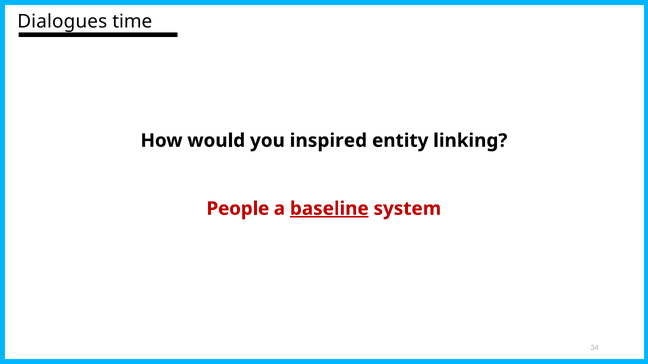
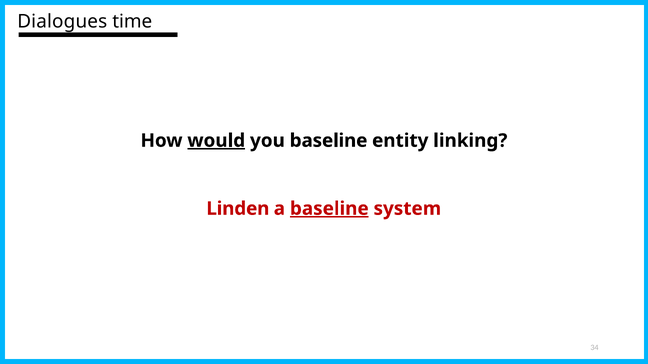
would underline: none -> present
you inspired: inspired -> baseline
People: People -> Linden
